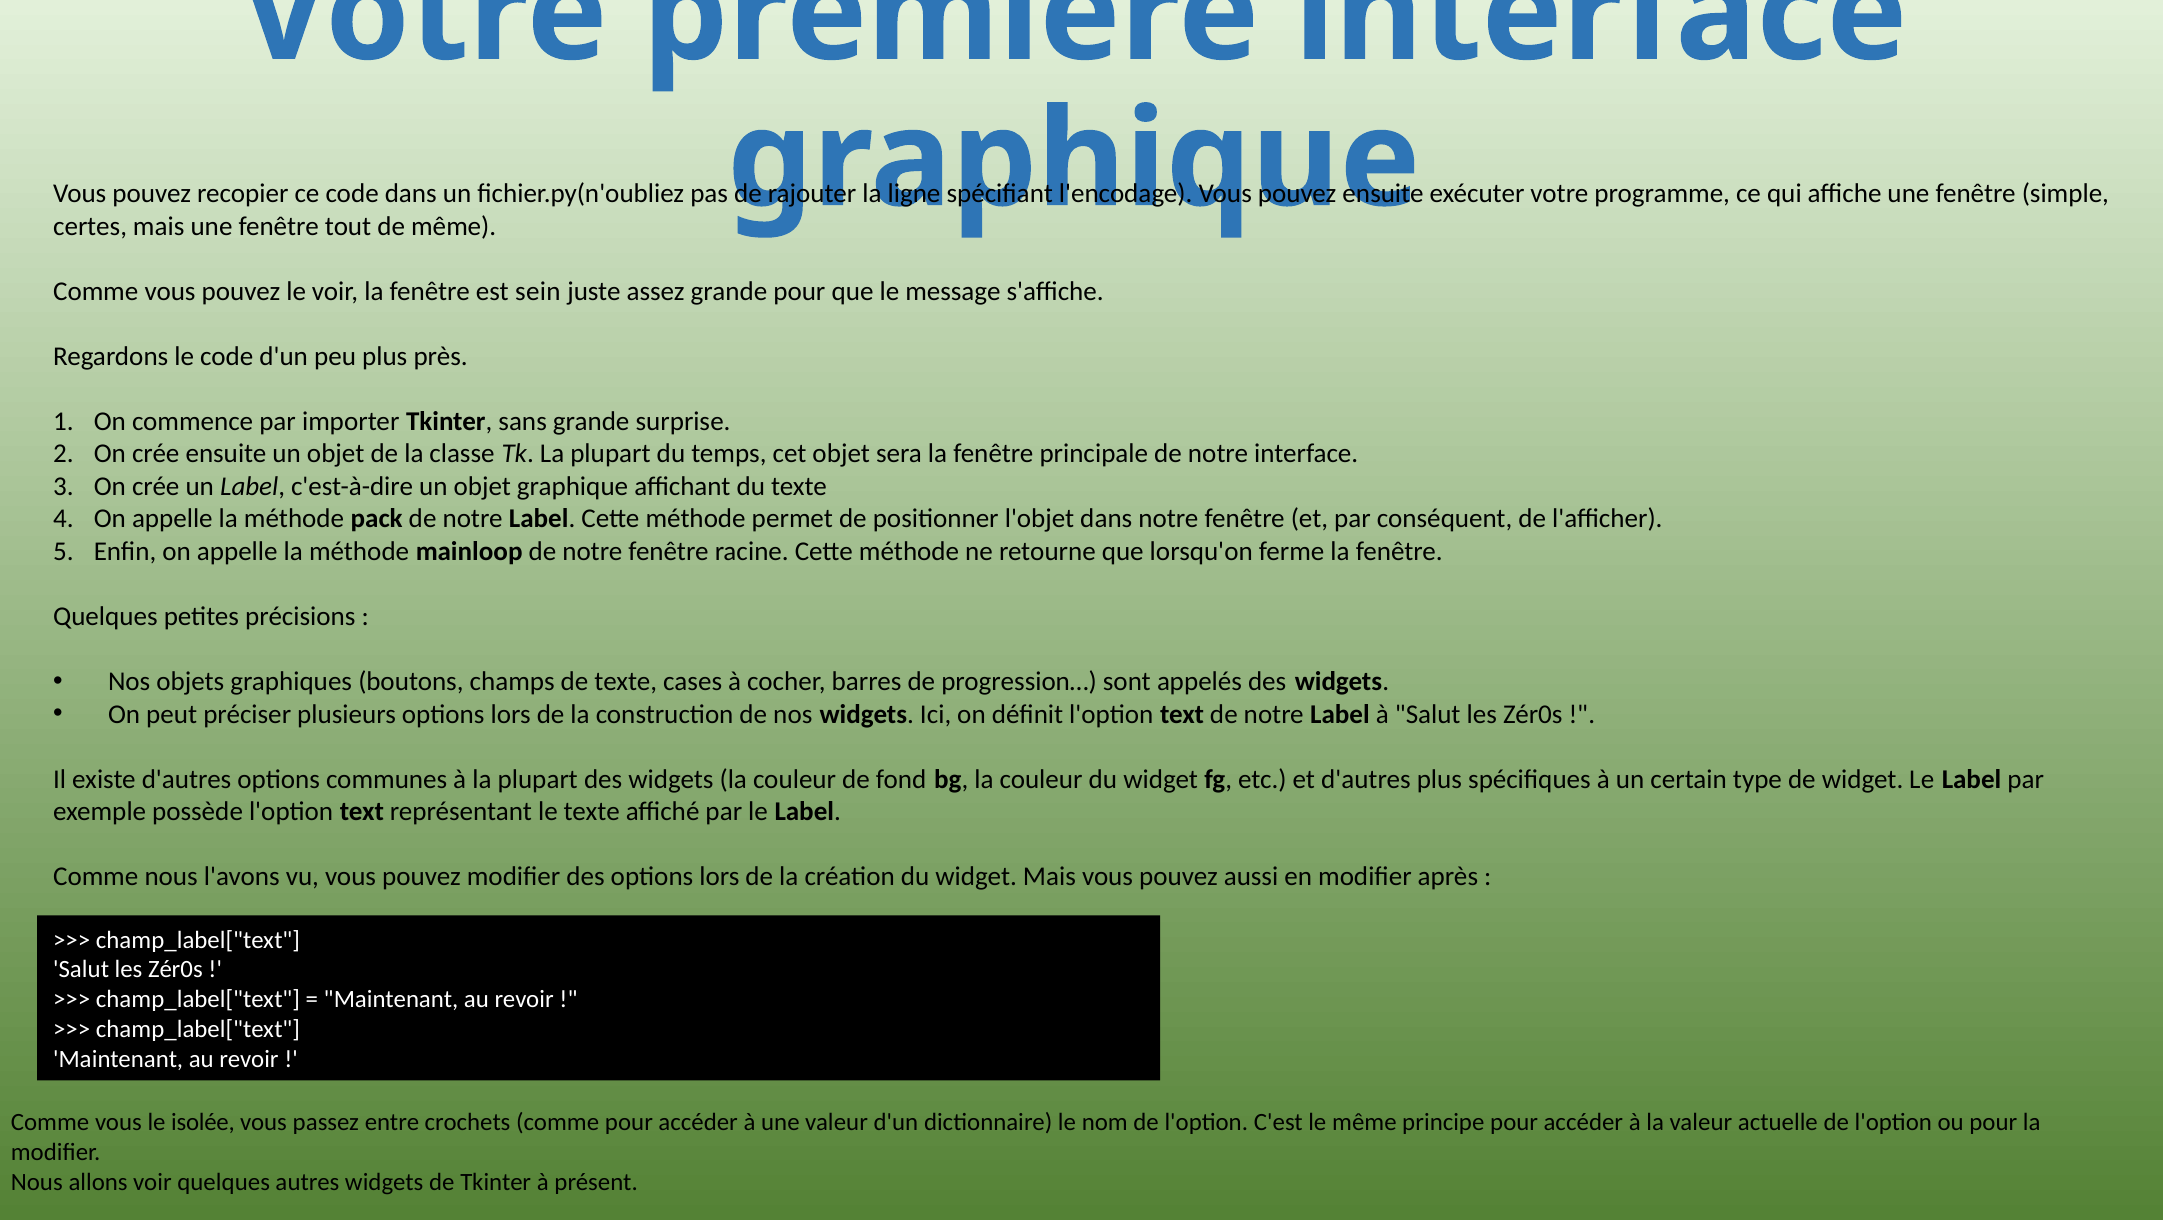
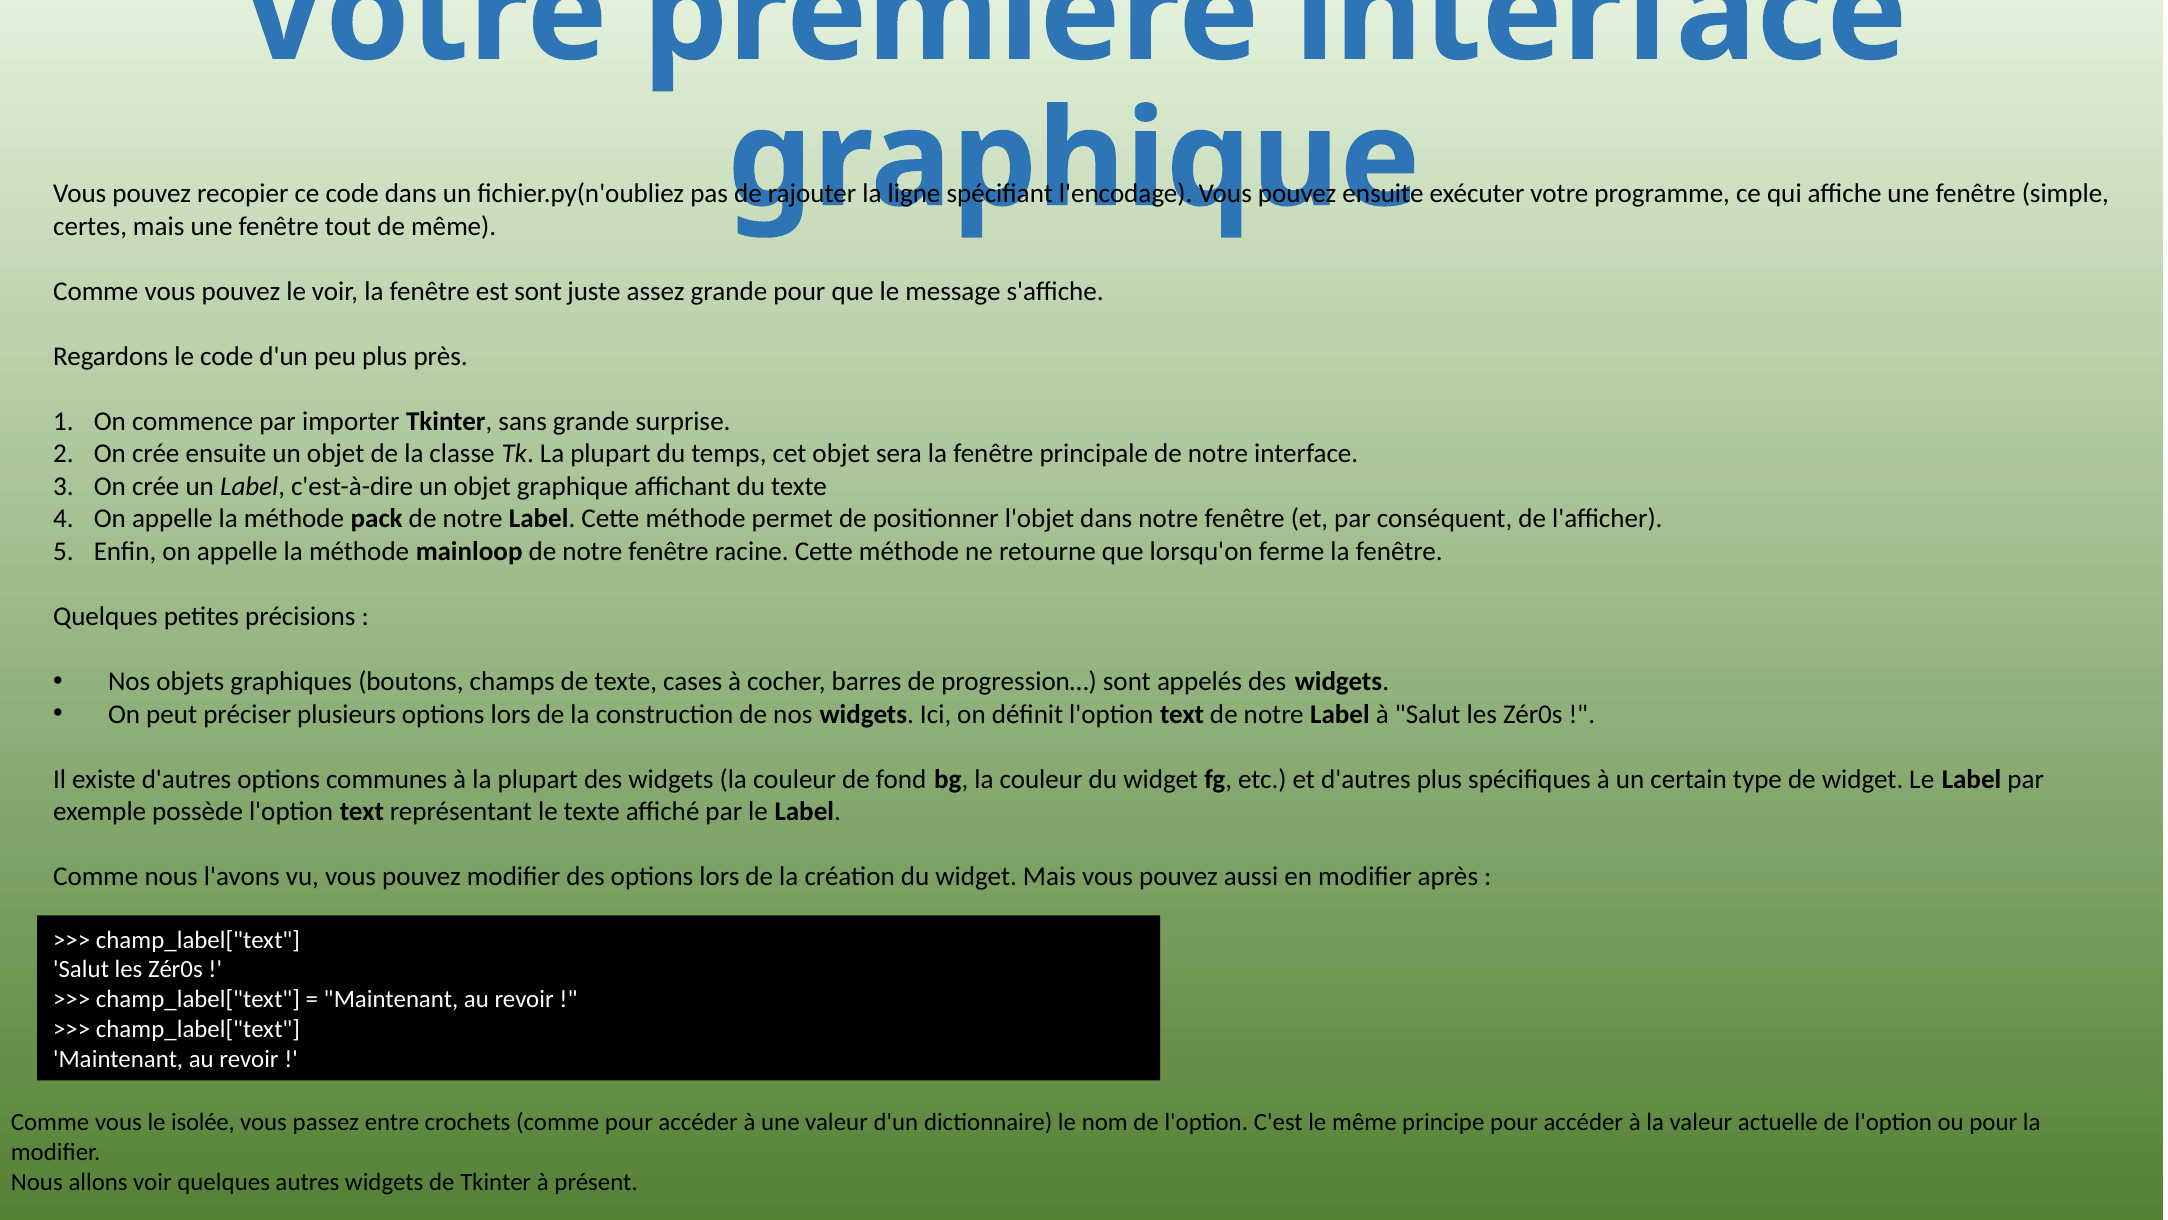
est sein: sein -> sont
